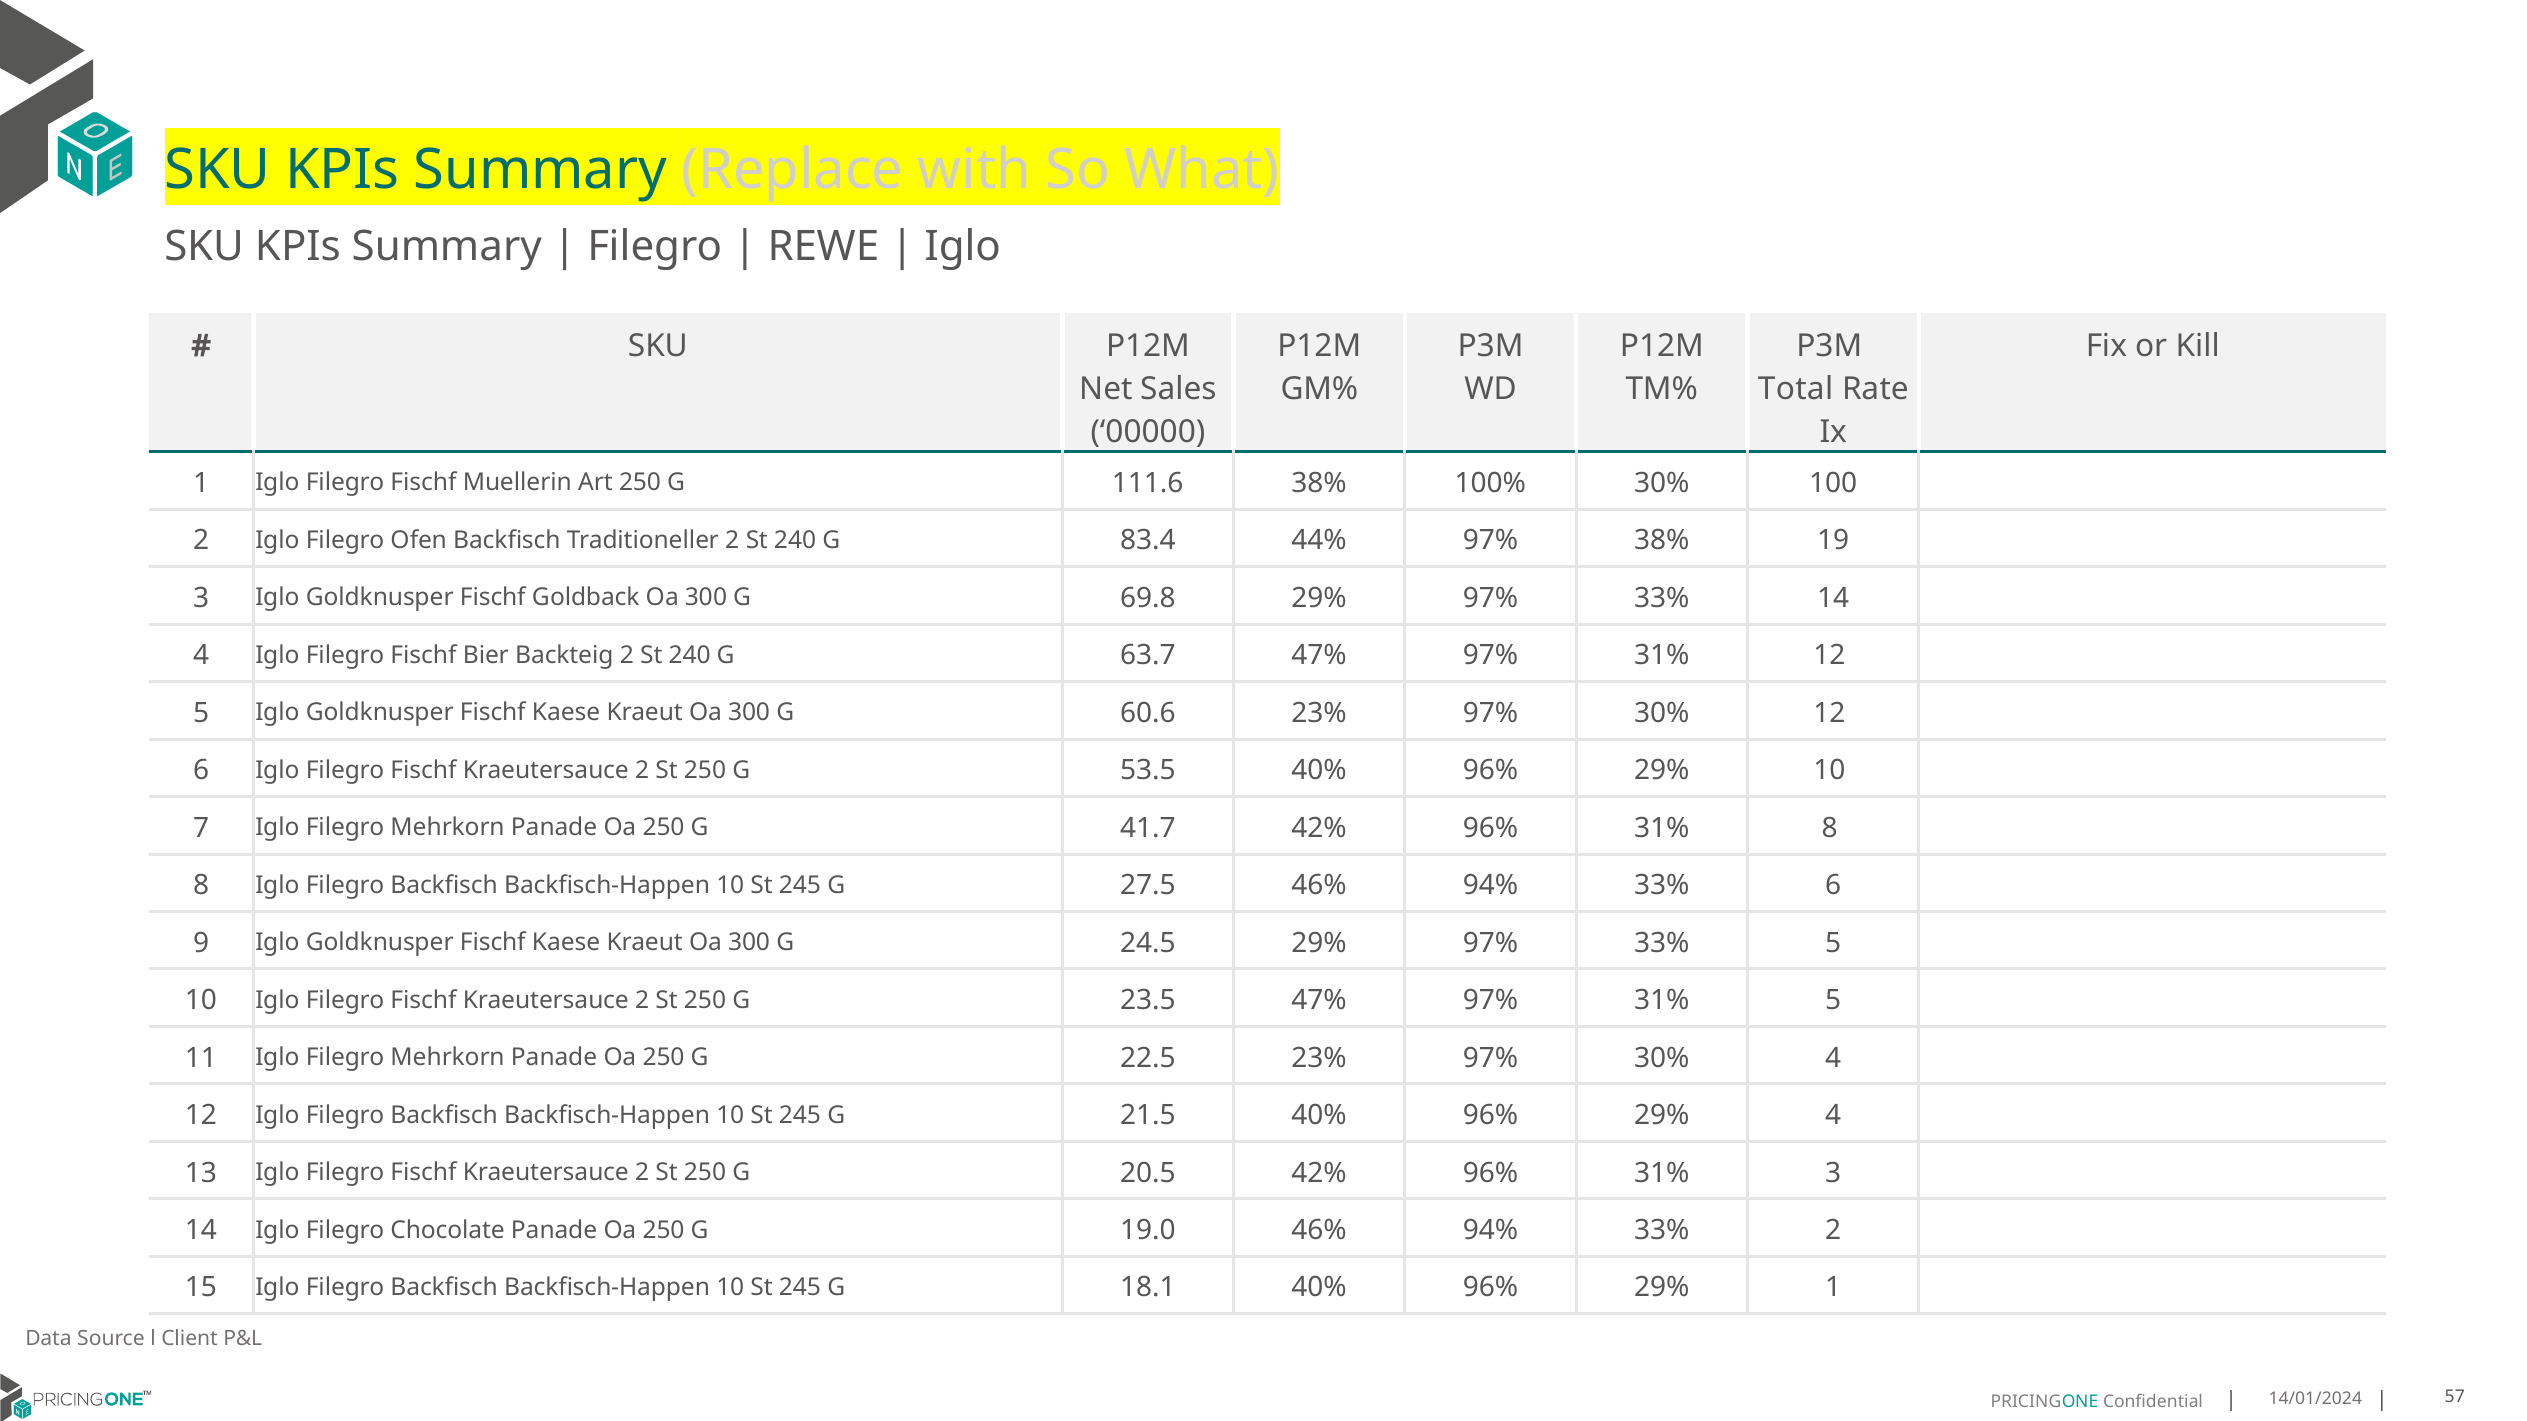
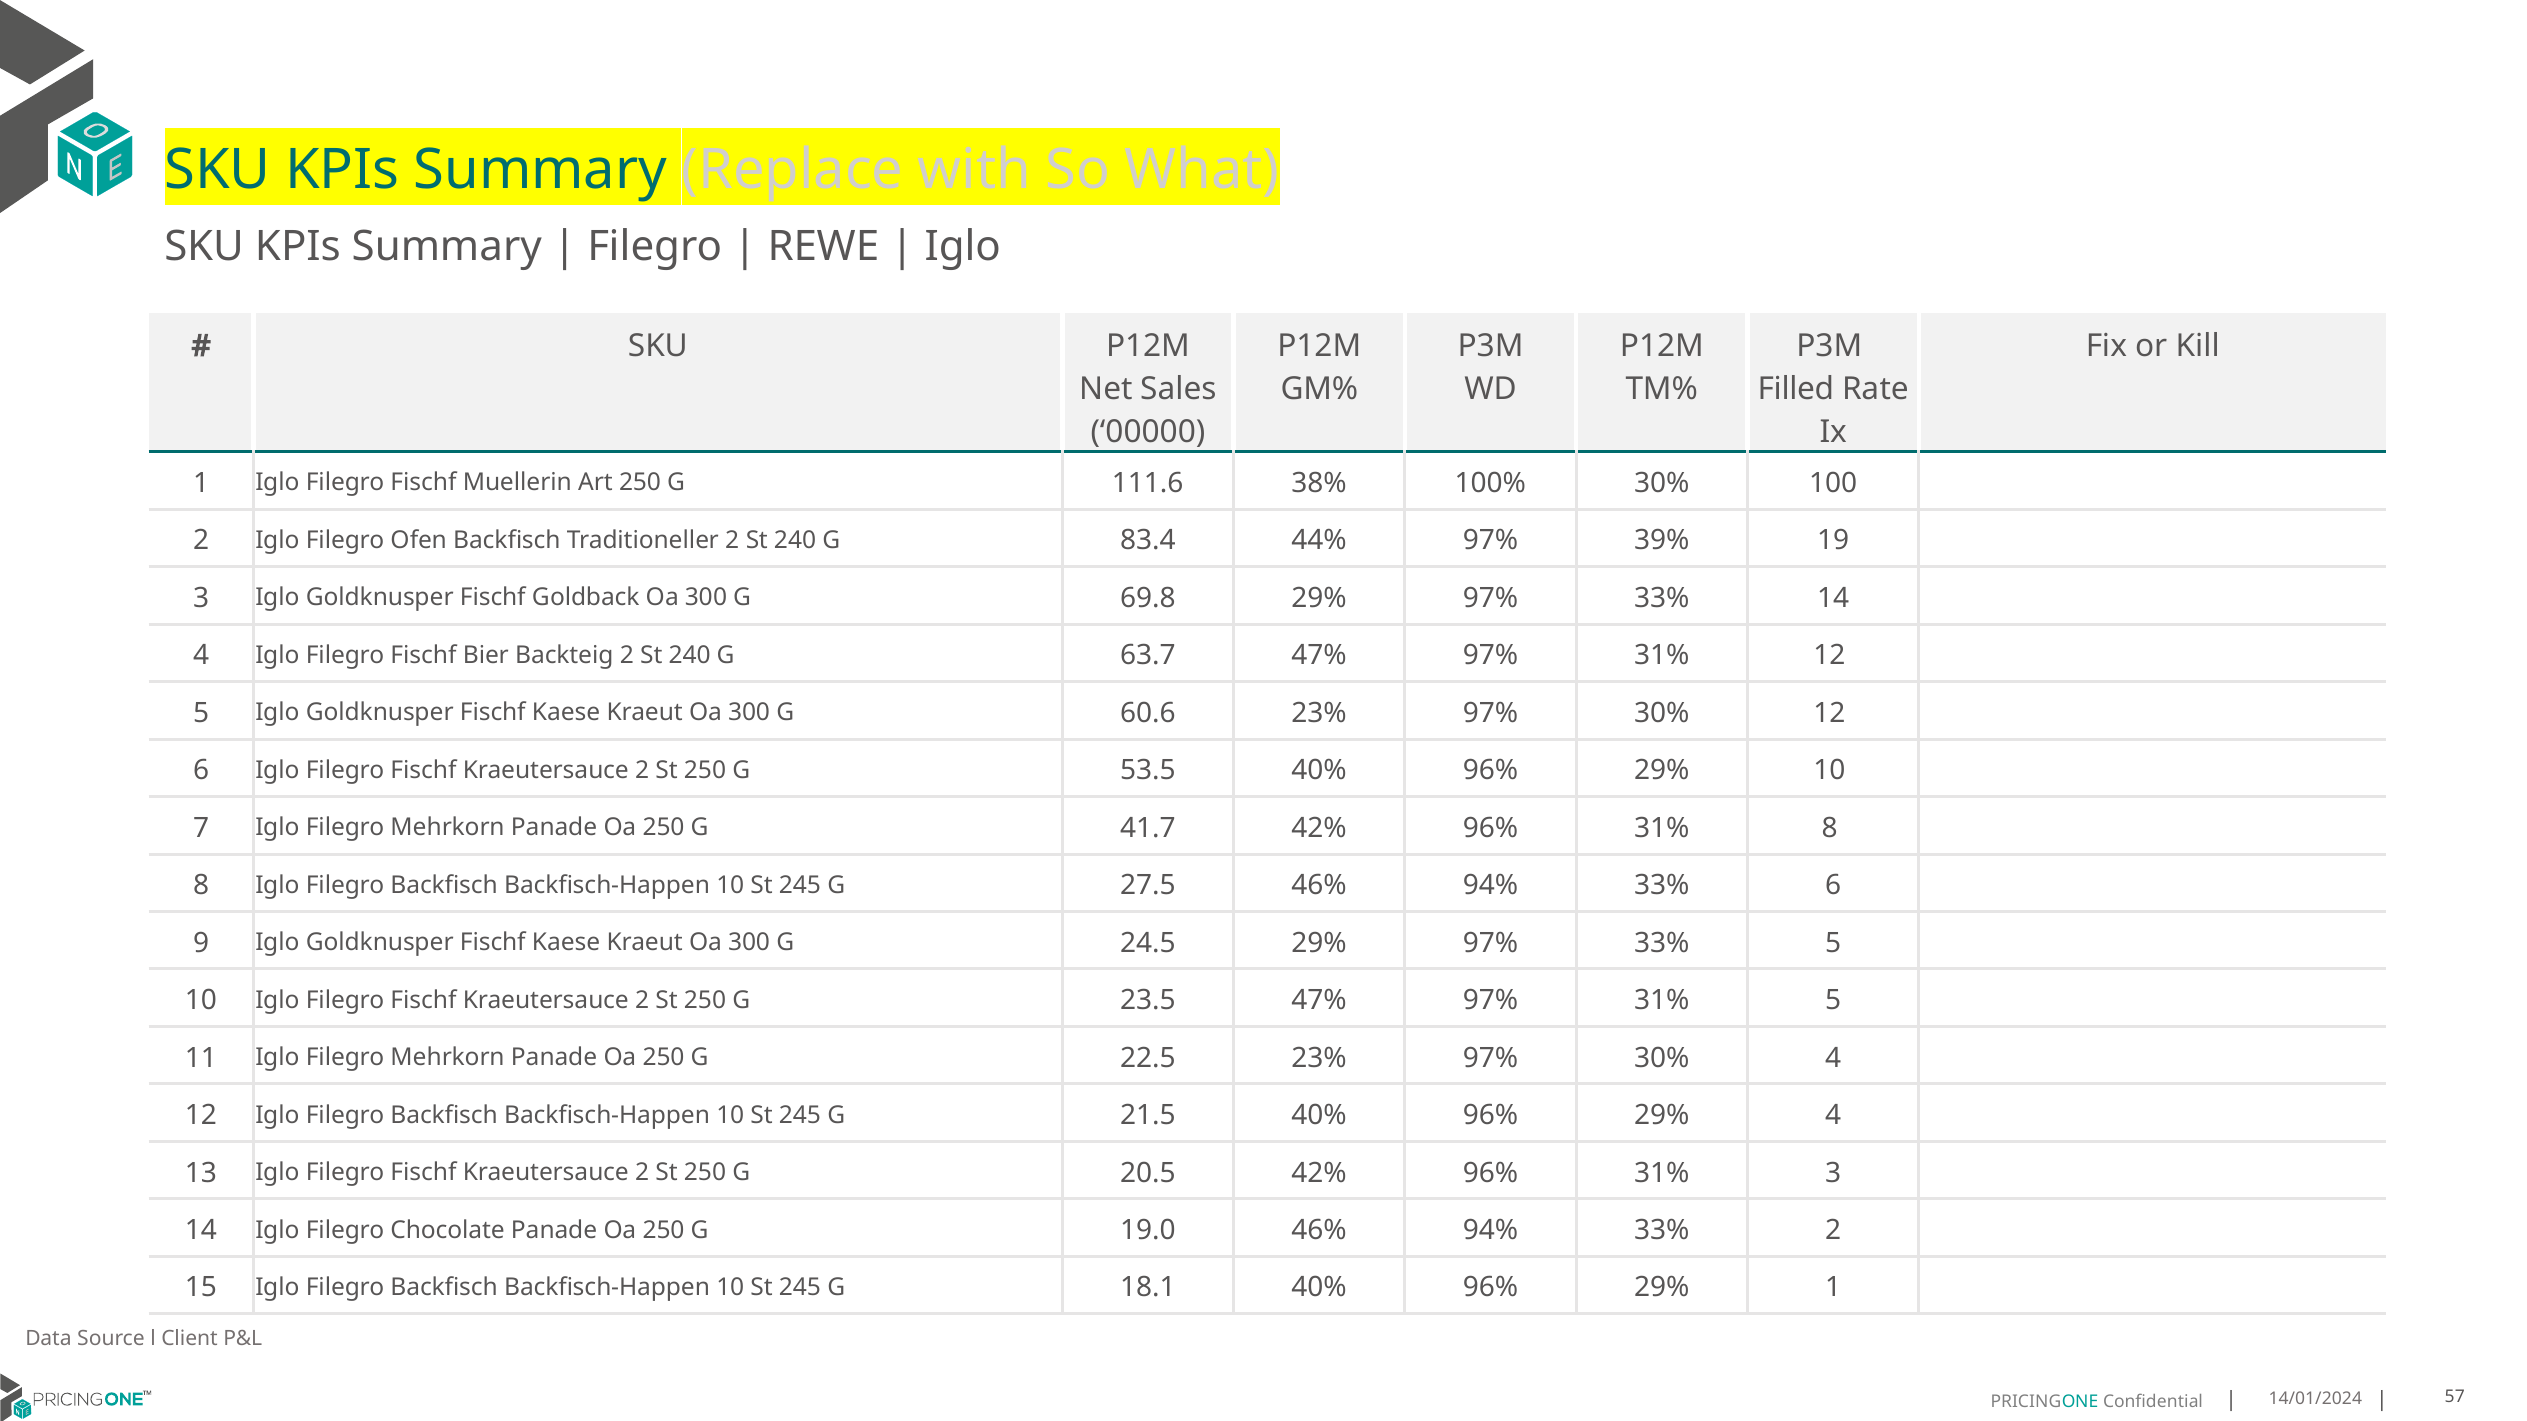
Total: Total -> Filled
97% 38%: 38% -> 39%
